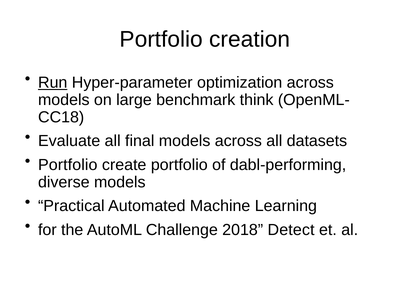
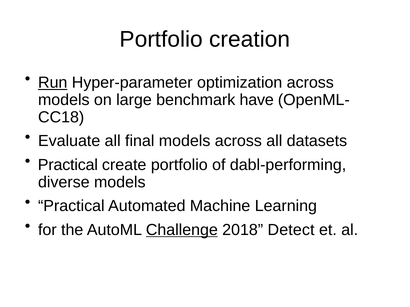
think: think -> have
Portfolio at (68, 165): Portfolio -> Practical
Challenge underline: none -> present
